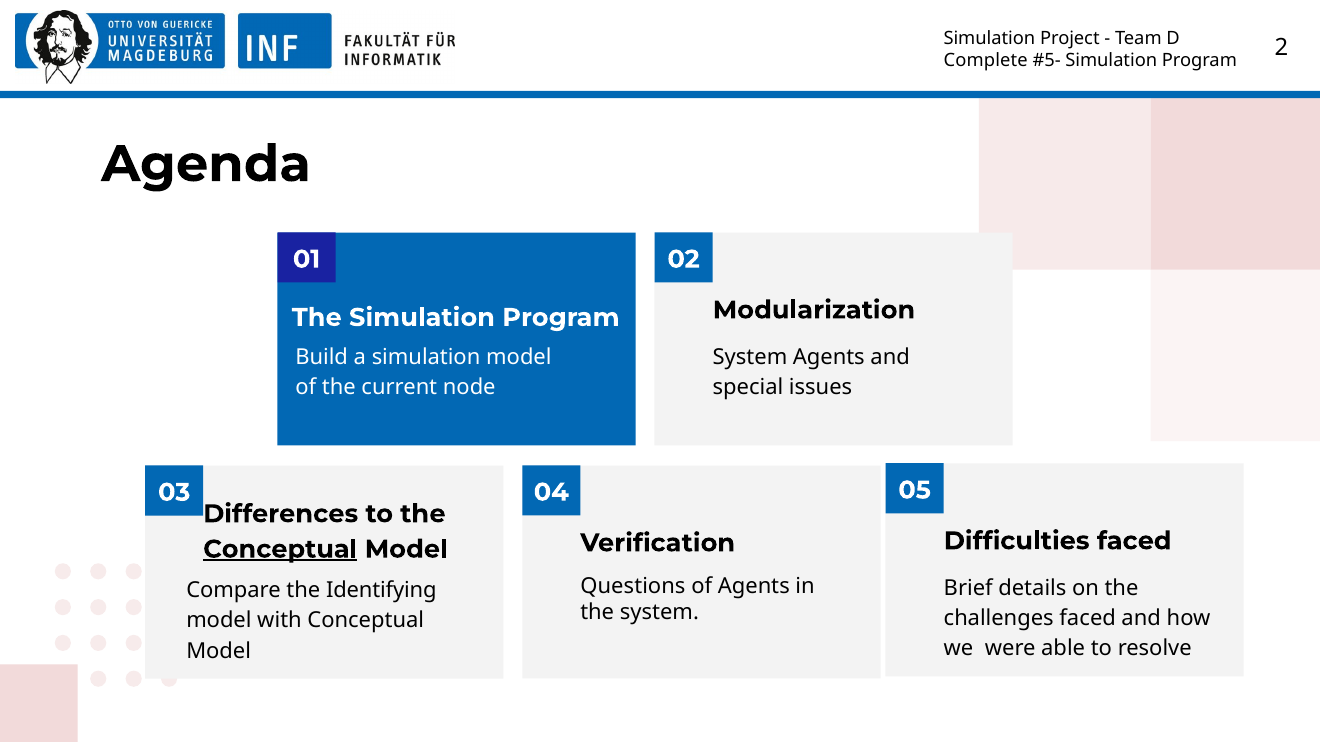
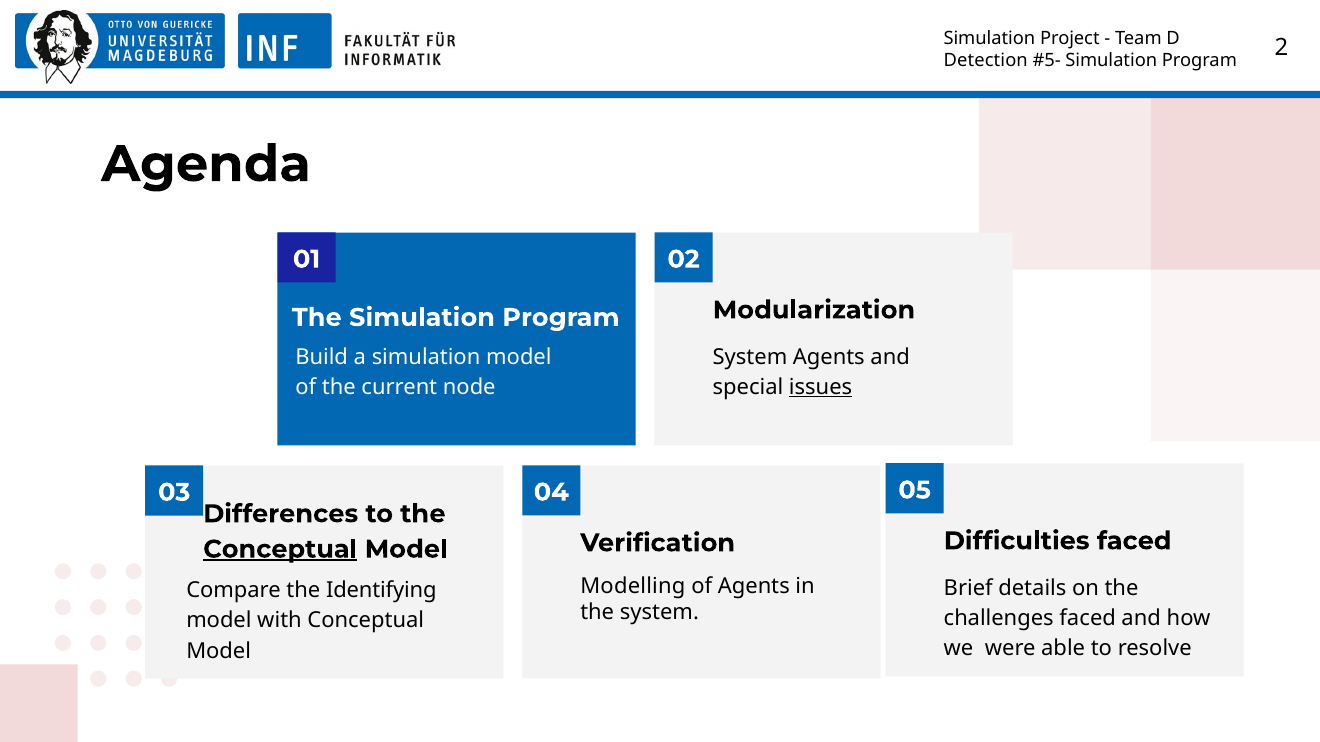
Complete: Complete -> Detection
issues underline: none -> present
Questions: Questions -> Modelling
